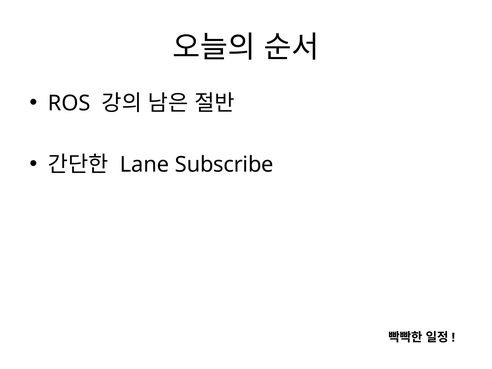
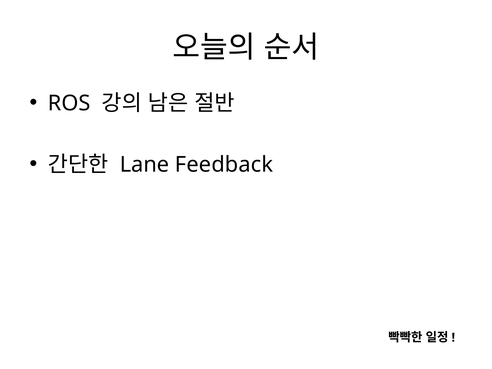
Subscribe: Subscribe -> Feedback
